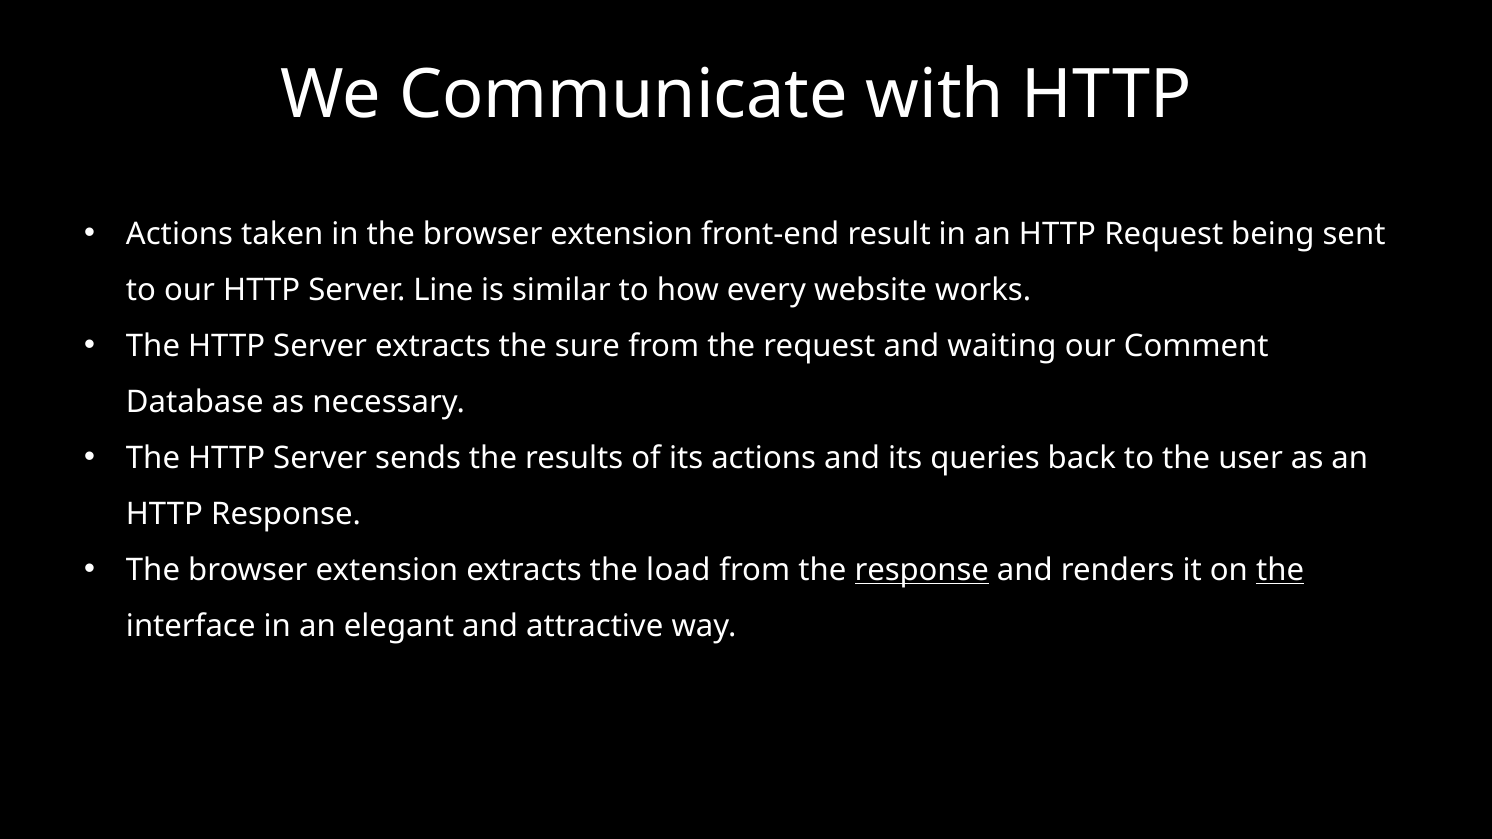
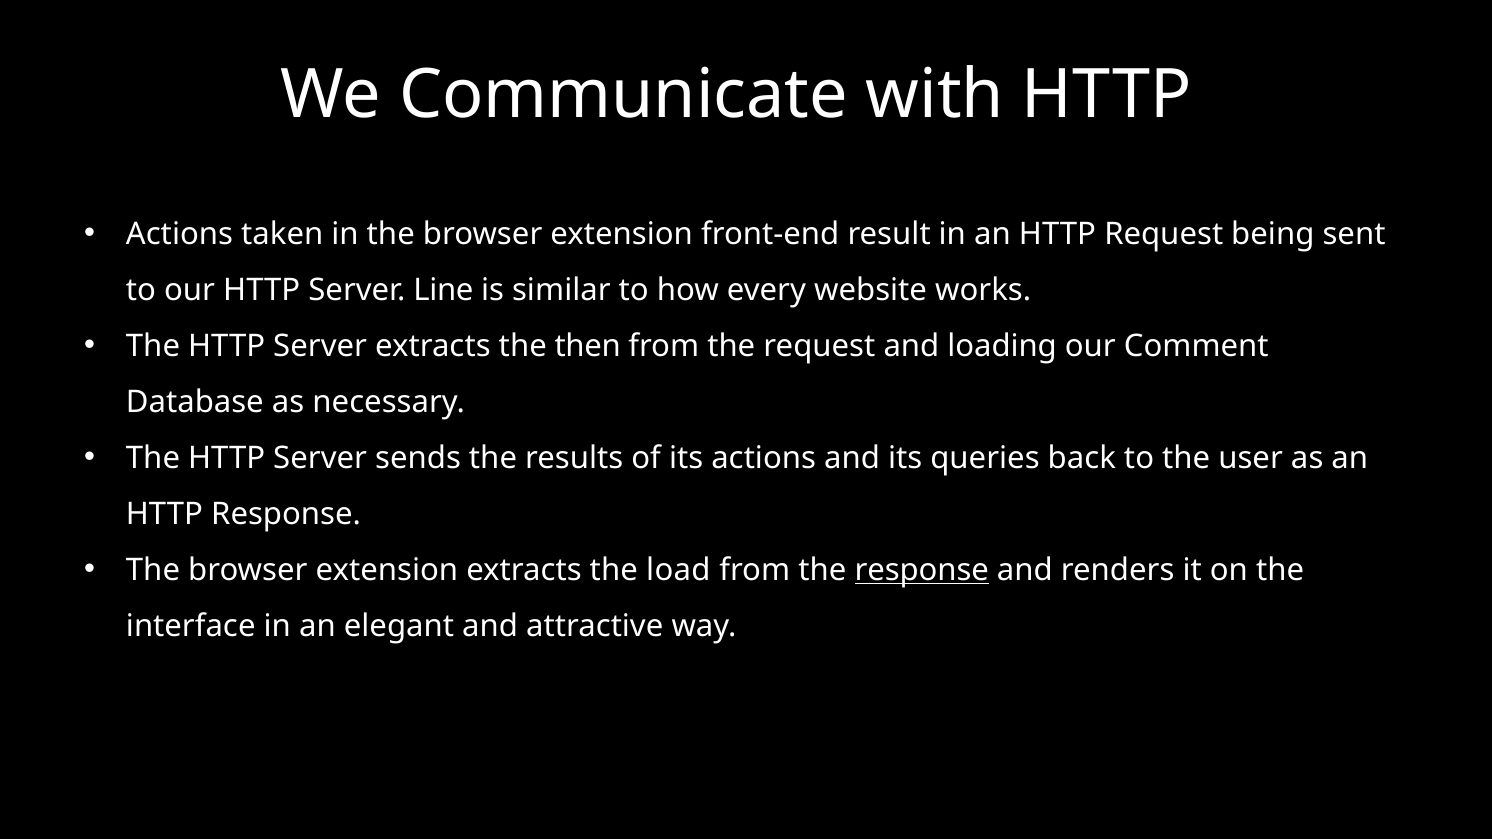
sure: sure -> then
waiting: waiting -> loading
the at (1280, 570) underline: present -> none
